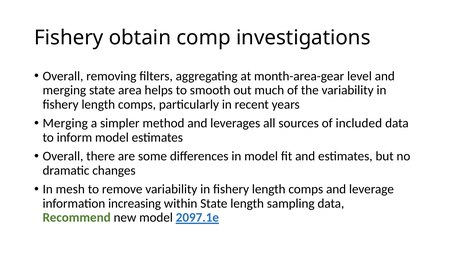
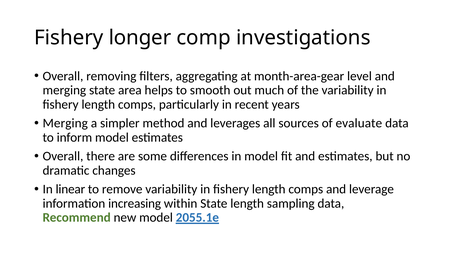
obtain: obtain -> longer
included: included -> evaluate
mesh: mesh -> linear
2097.1e: 2097.1e -> 2055.1e
